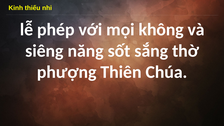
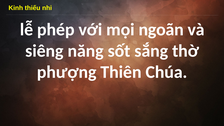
không: không -> ngoãn
